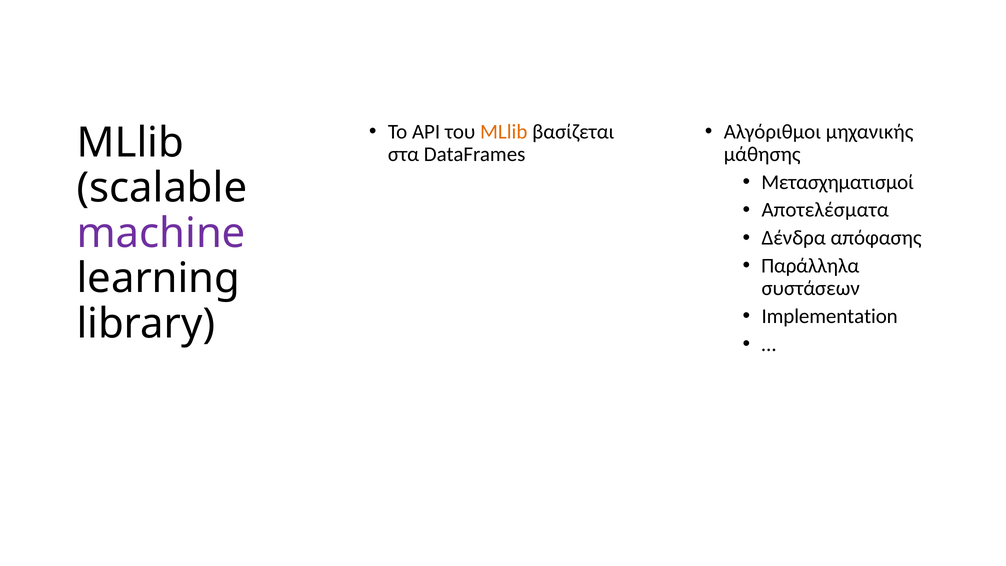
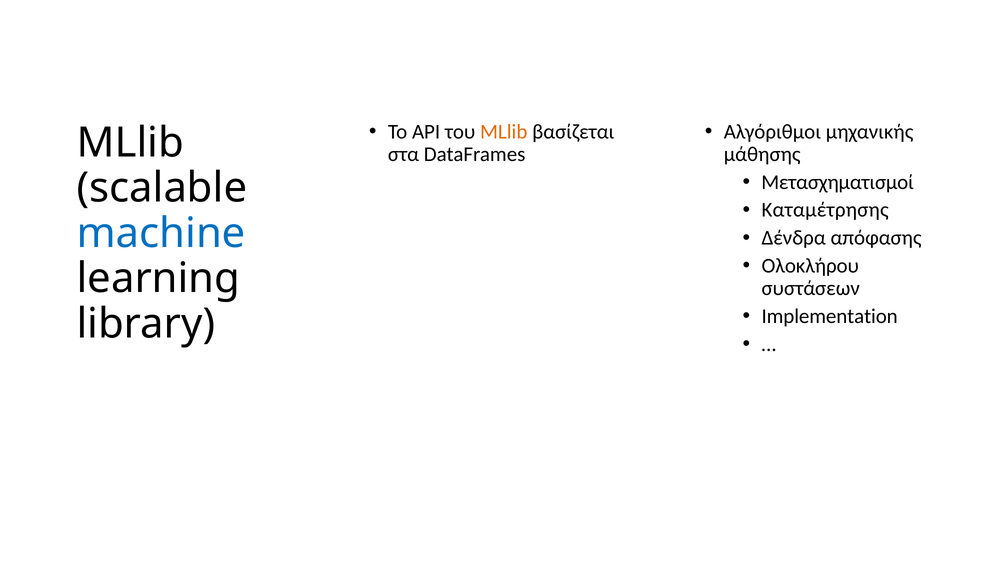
Αποτελέσματα: Αποτελέσματα -> Καταμέτρησης
machine colour: purple -> blue
Παράλληλα: Παράλληλα -> Ολοκλήρου
